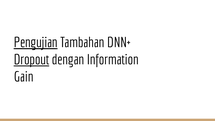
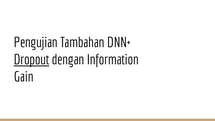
Pengujian underline: present -> none
